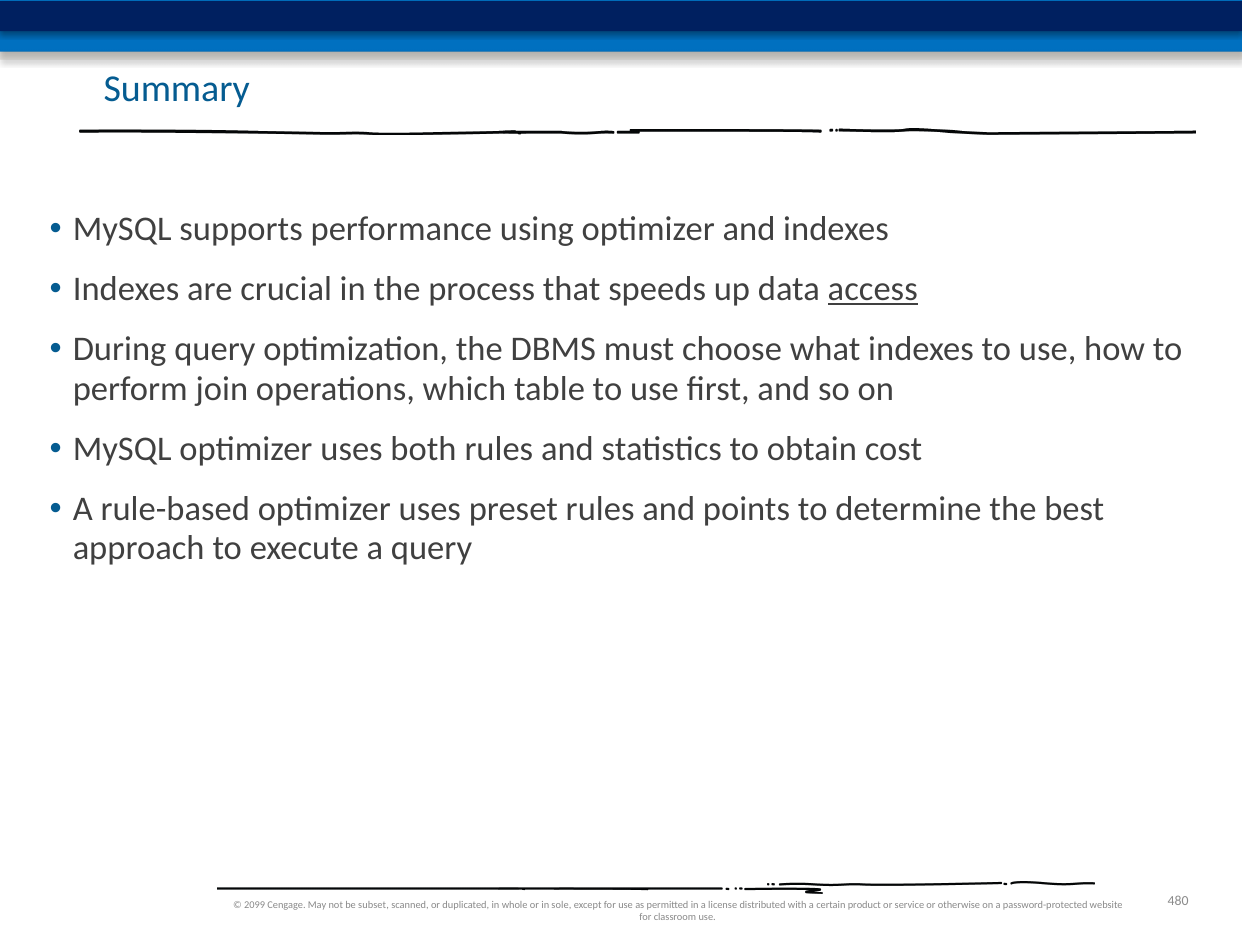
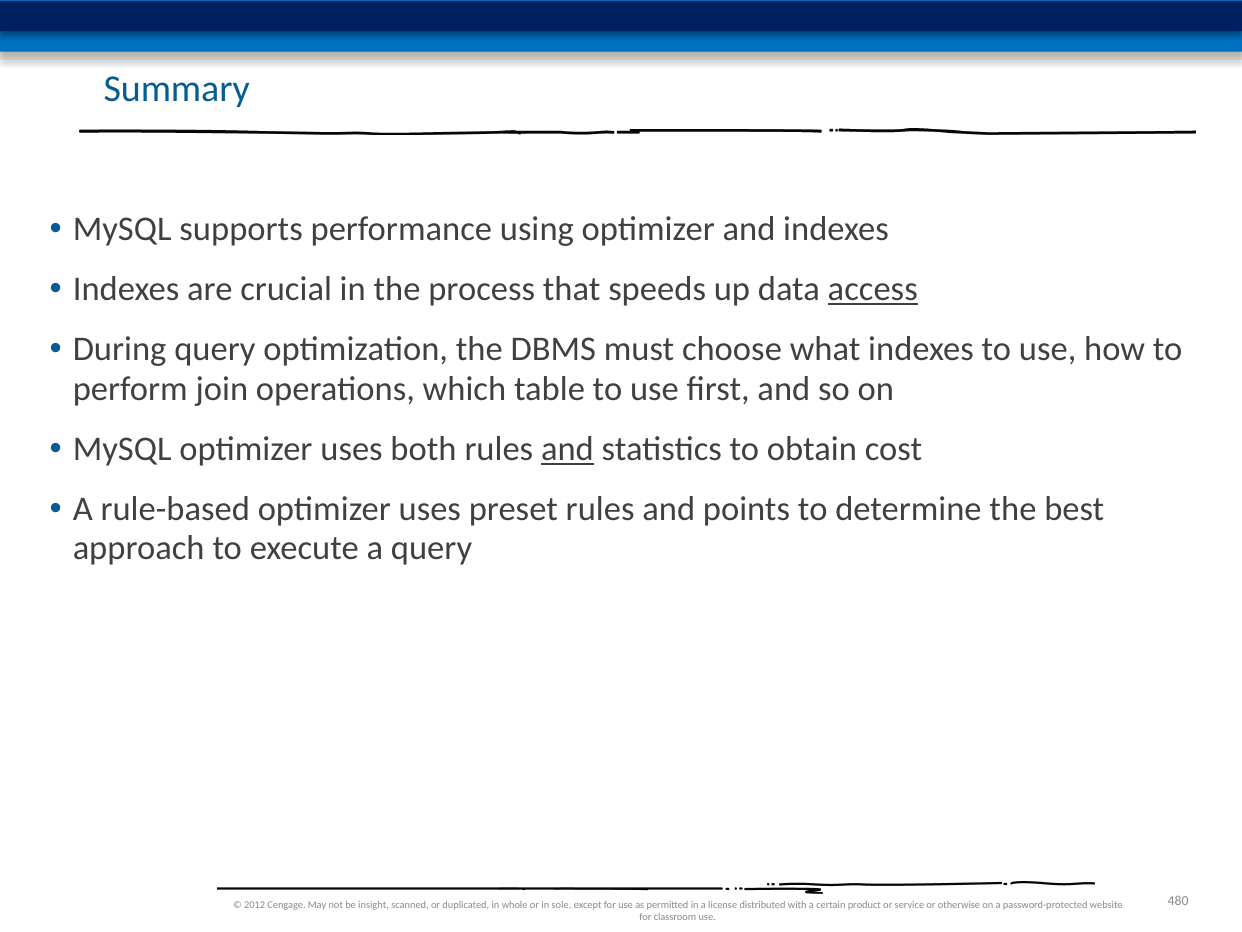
and at (567, 449) underline: none -> present
2099: 2099 -> 2012
subset: subset -> insight
